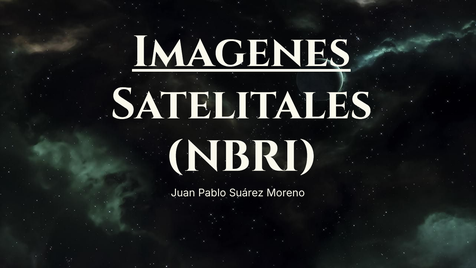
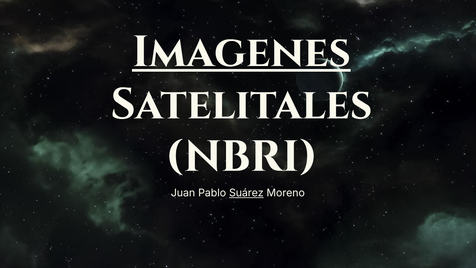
Suárez underline: none -> present
